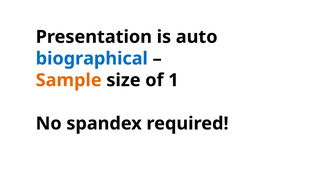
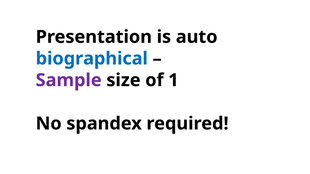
Sample colour: orange -> purple
